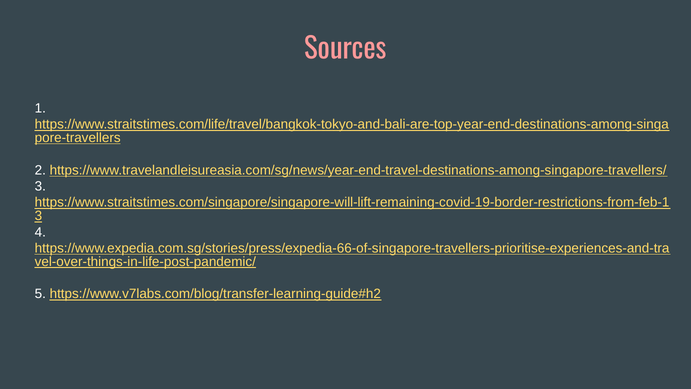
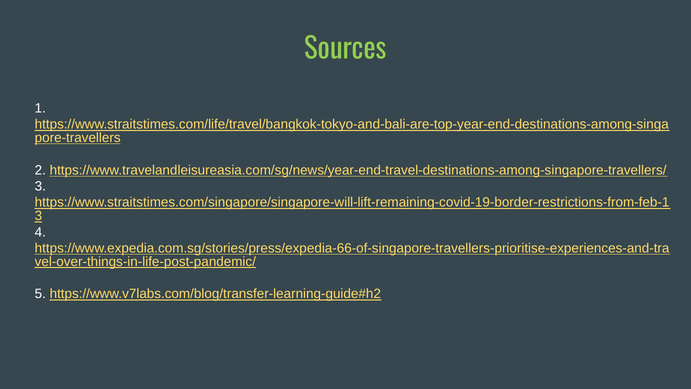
Sources colour: pink -> light green
